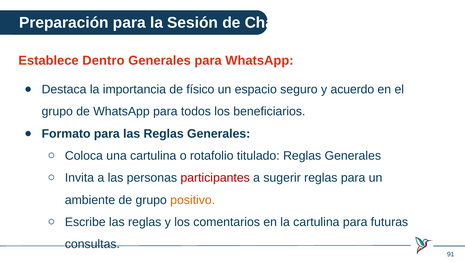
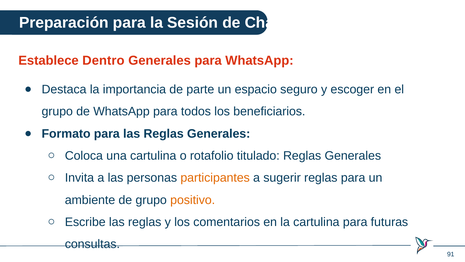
físico: físico -> parte
acuerdo: acuerdo -> escoger
participantes colour: red -> orange
